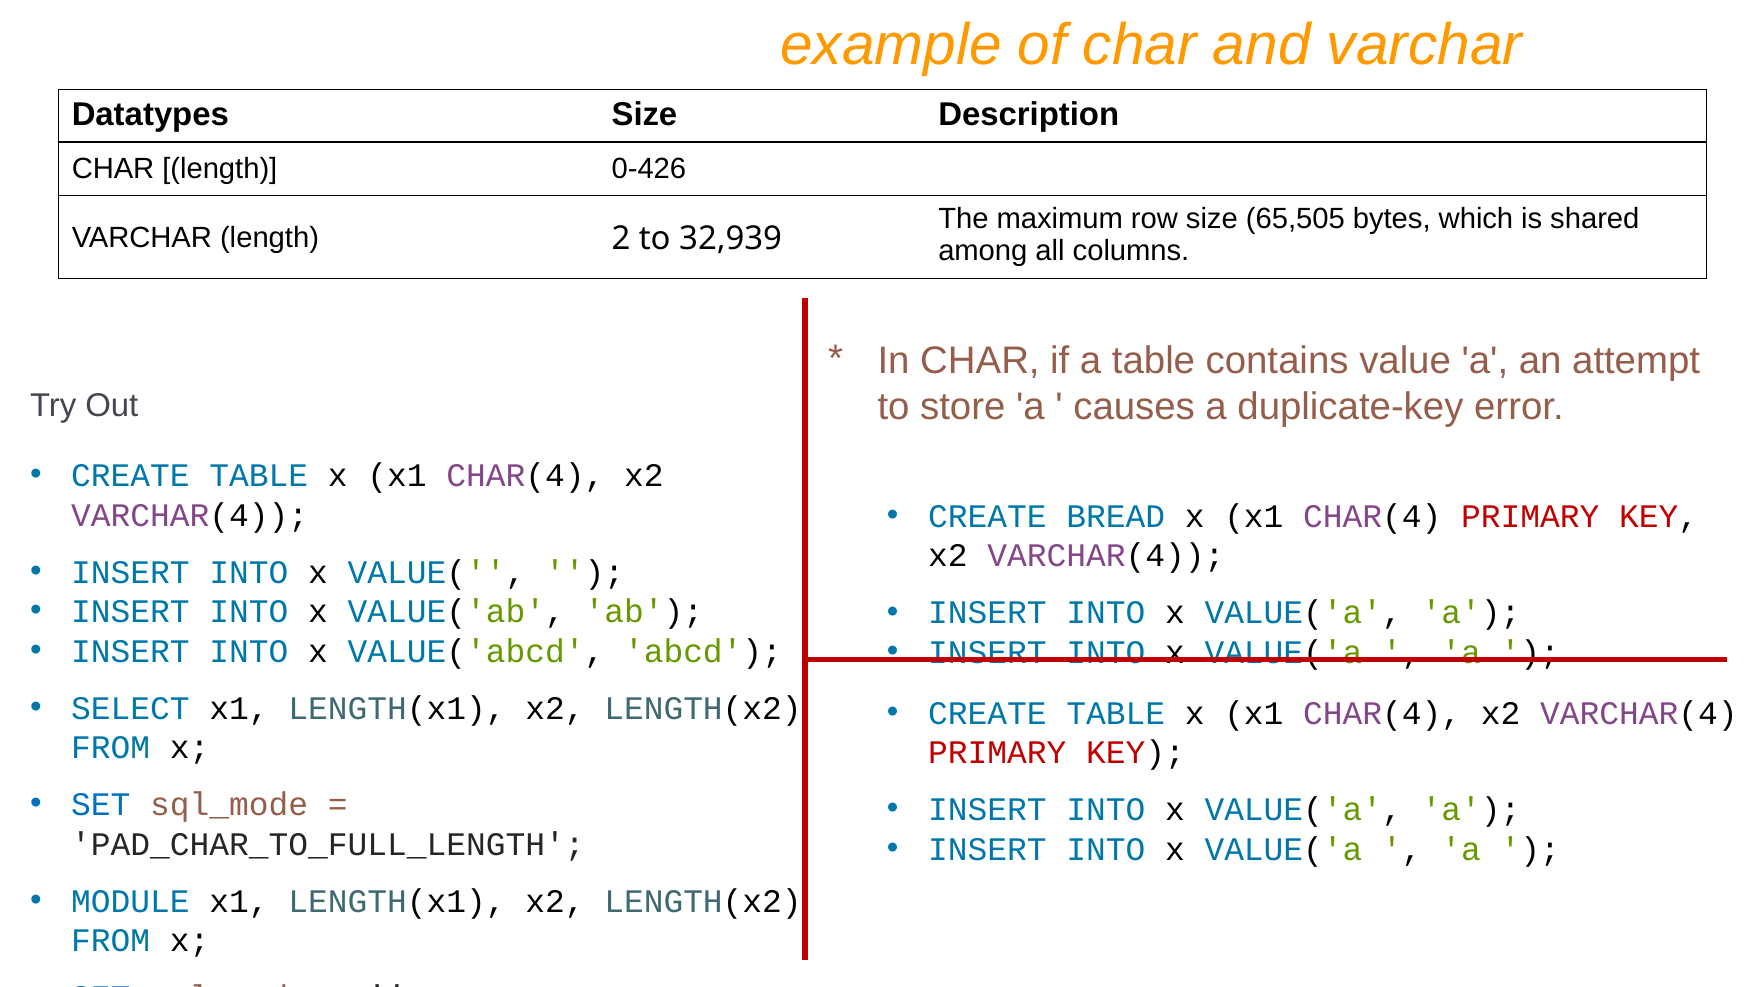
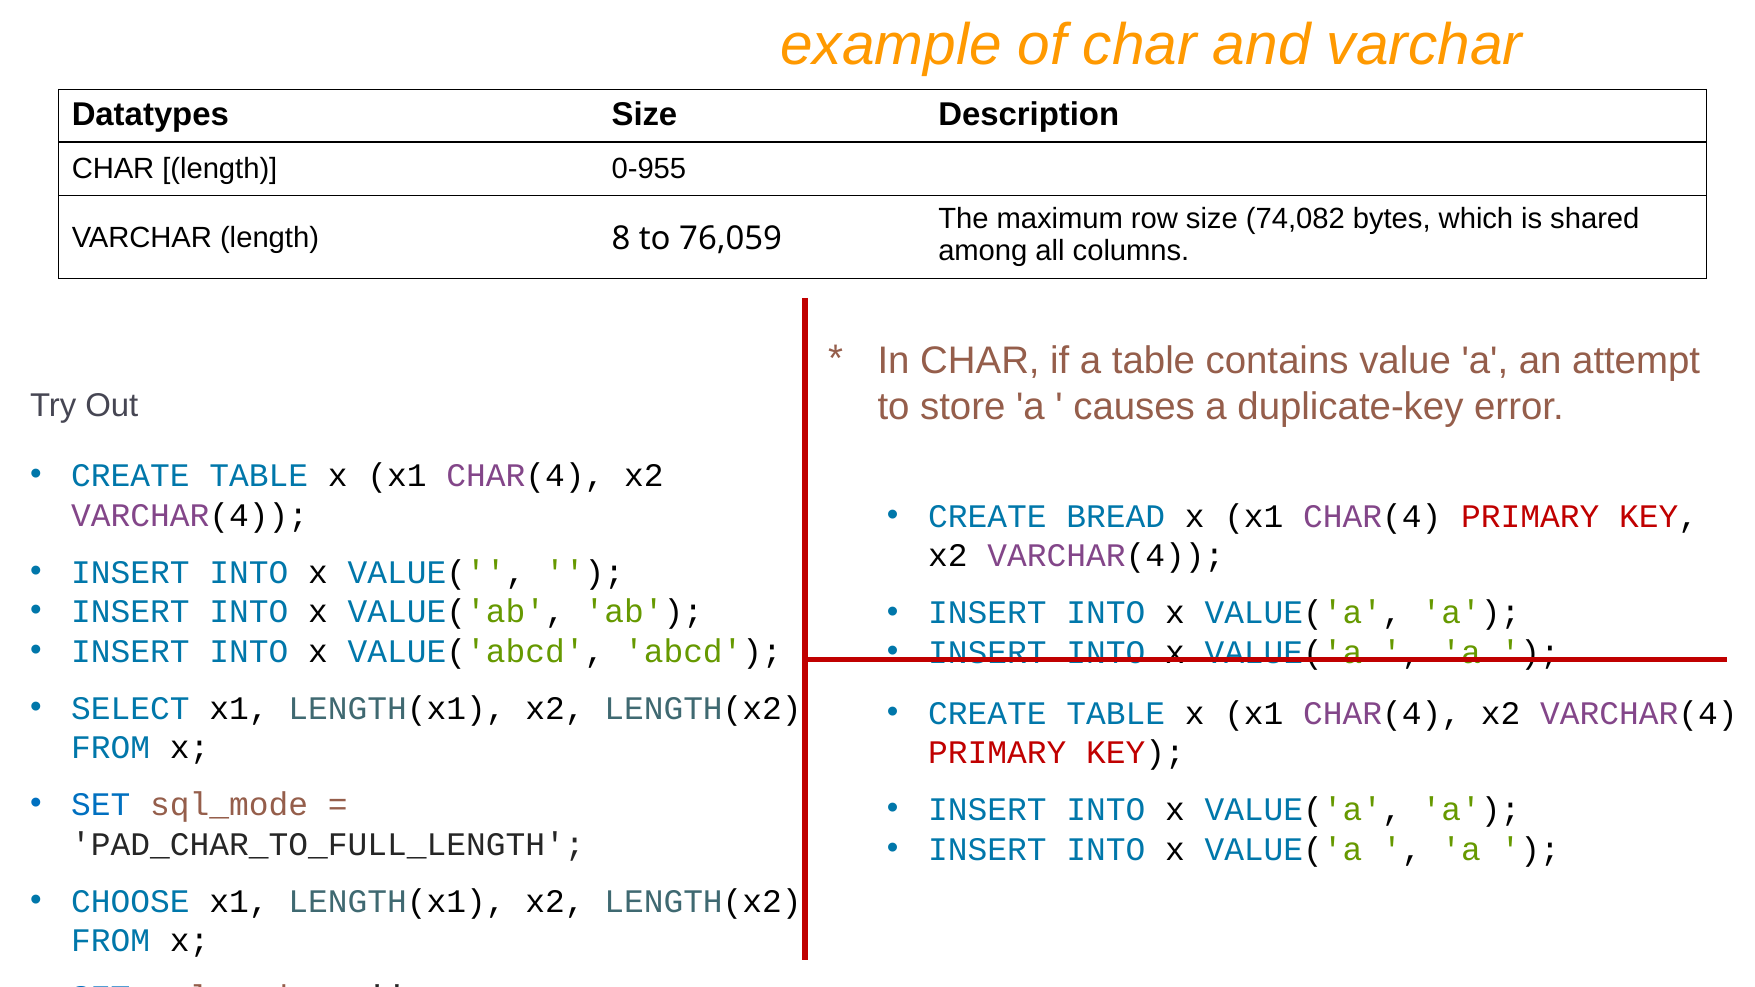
0-426: 0-426 -> 0-955
65,505: 65,505 -> 74,082
2: 2 -> 8
32,939: 32,939 -> 76,059
MODULE: MODULE -> CHOOSE
